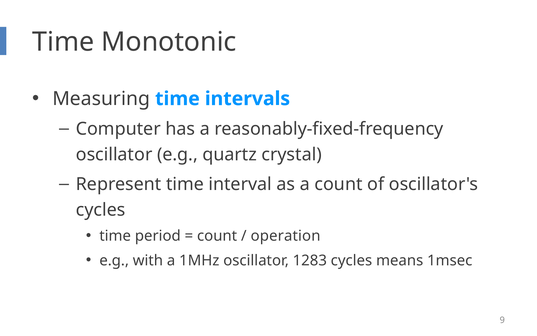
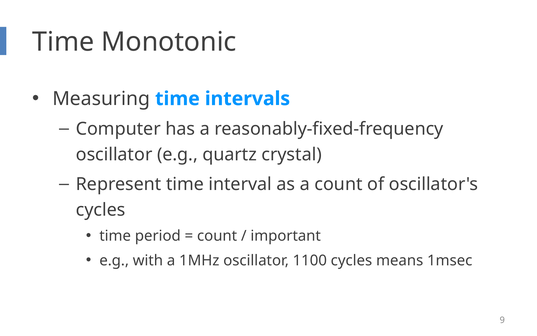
operation: operation -> important
1283: 1283 -> 1100
